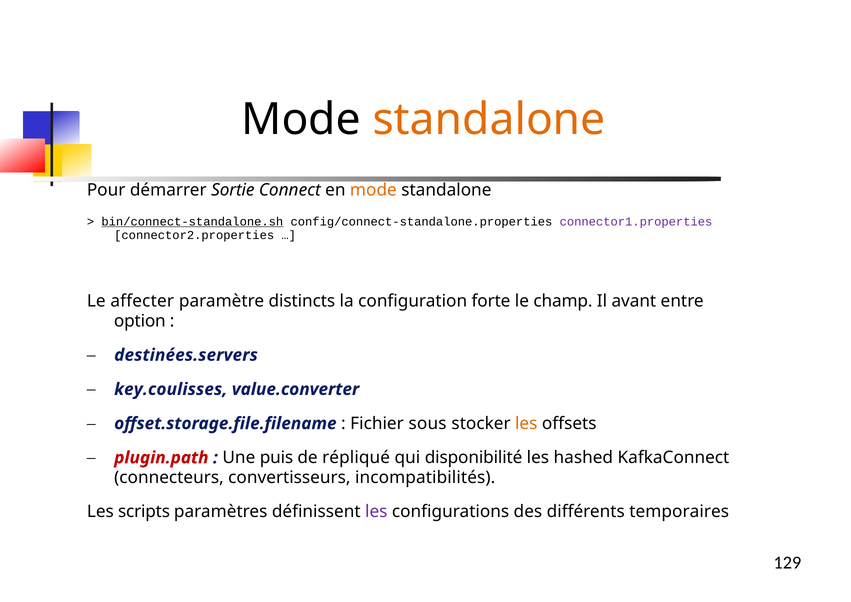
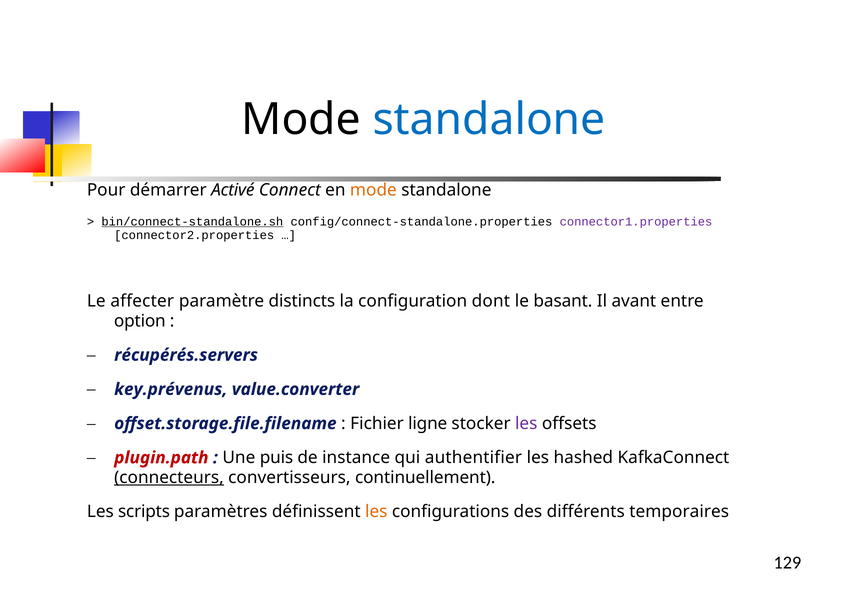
standalone at (489, 120) colour: orange -> blue
Sortie: Sortie -> Activé
forte: forte -> dont
champ: champ -> basant
destinées.servers: destinées.servers -> récupérés.servers
key.coulisses: key.coulisses -> key.prévenus
sous: sous -> ligne
les at (526, 423) colour: orange -> purple
répliqué: répliqué -> instance
disponibilité: disponibilité -> authentifier
connecteurs underline: none -> present
incompatibilités: incompatibilités -> continuellement
les at (376, 511) colour: purple -> orange
